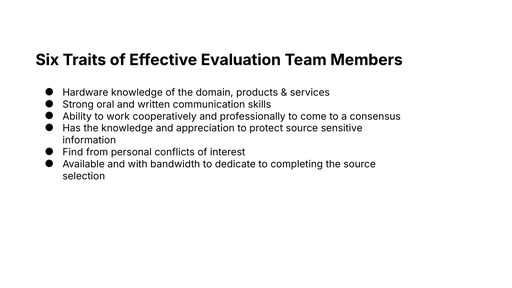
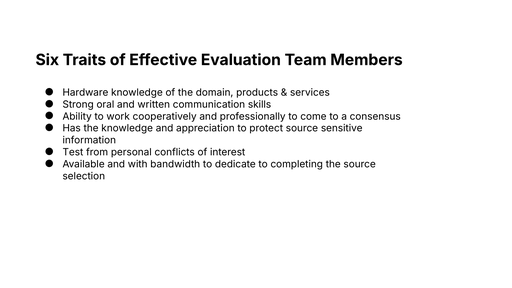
Find: Find -> Test
